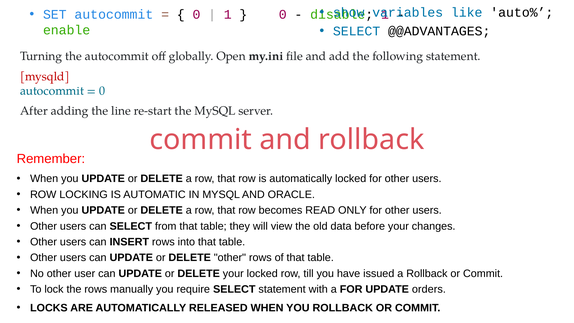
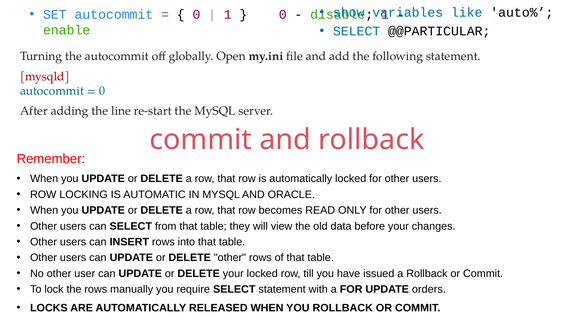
@@ADVANTAGES: @@ADVANTAGES -> @@PARTICULAR
